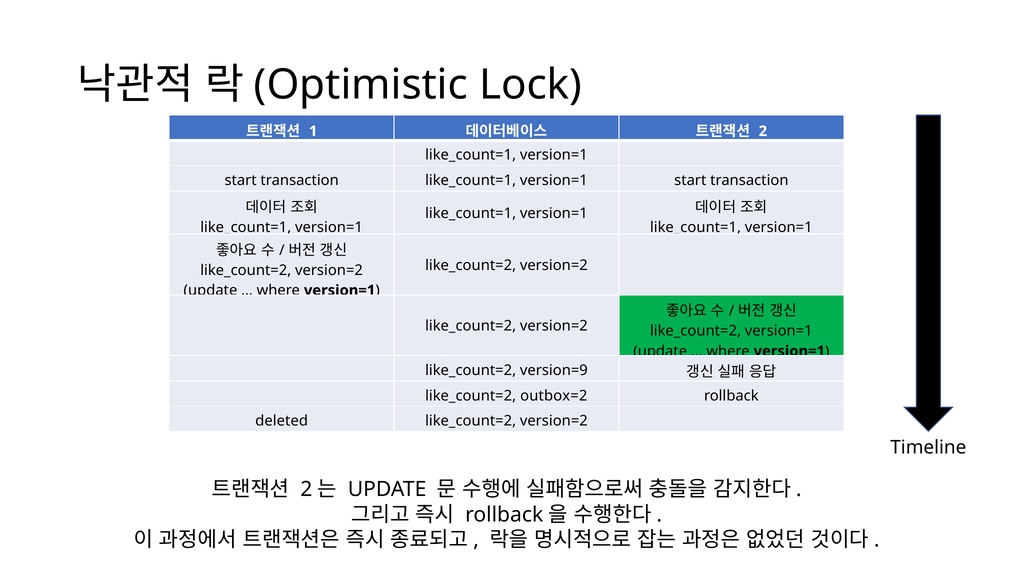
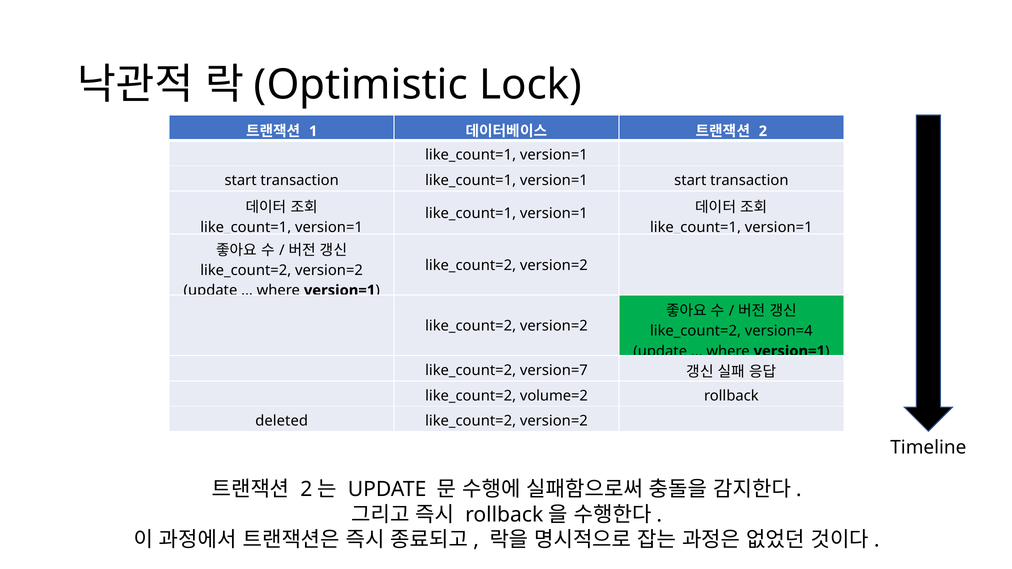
version=1 at (779, 331): version=1 -> version=4
version=9: version=9 -> version=7
outbox=2: outbox=2 -> volume=2
